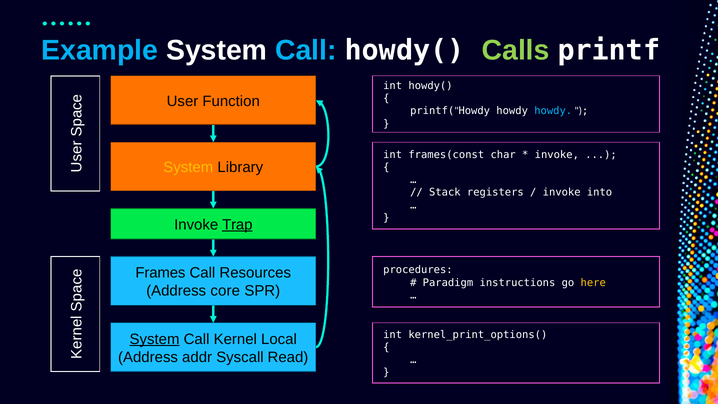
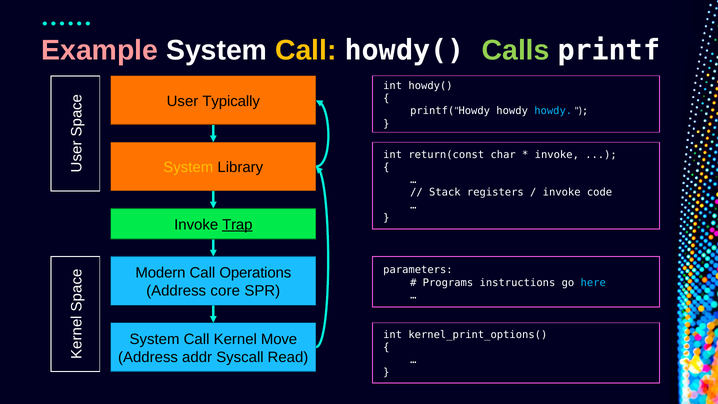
Example colour: light blue -> pink
Call at (306, 51) colour: light blue -> yellow
Function: Function -> Typically
frames(const: frames(const -> return(const
into: into -> code
procedures: procedures -> parameters
Frames: Frames -> Modern
Resources: Resources -> Operations
Paradigm: Paradigm -> Programs
here colour: yellow -> light blue
System at (155, 339) underline: present -> none
Local: Local -> Move
